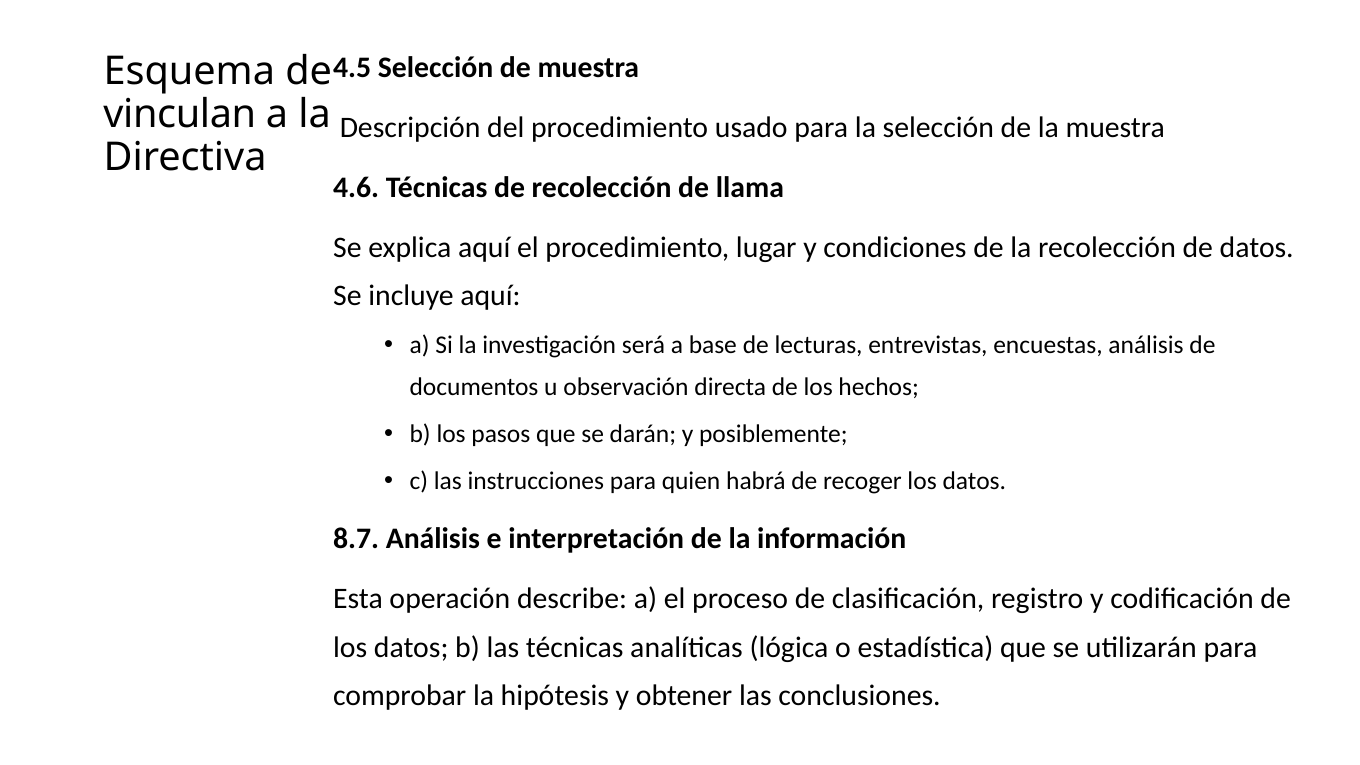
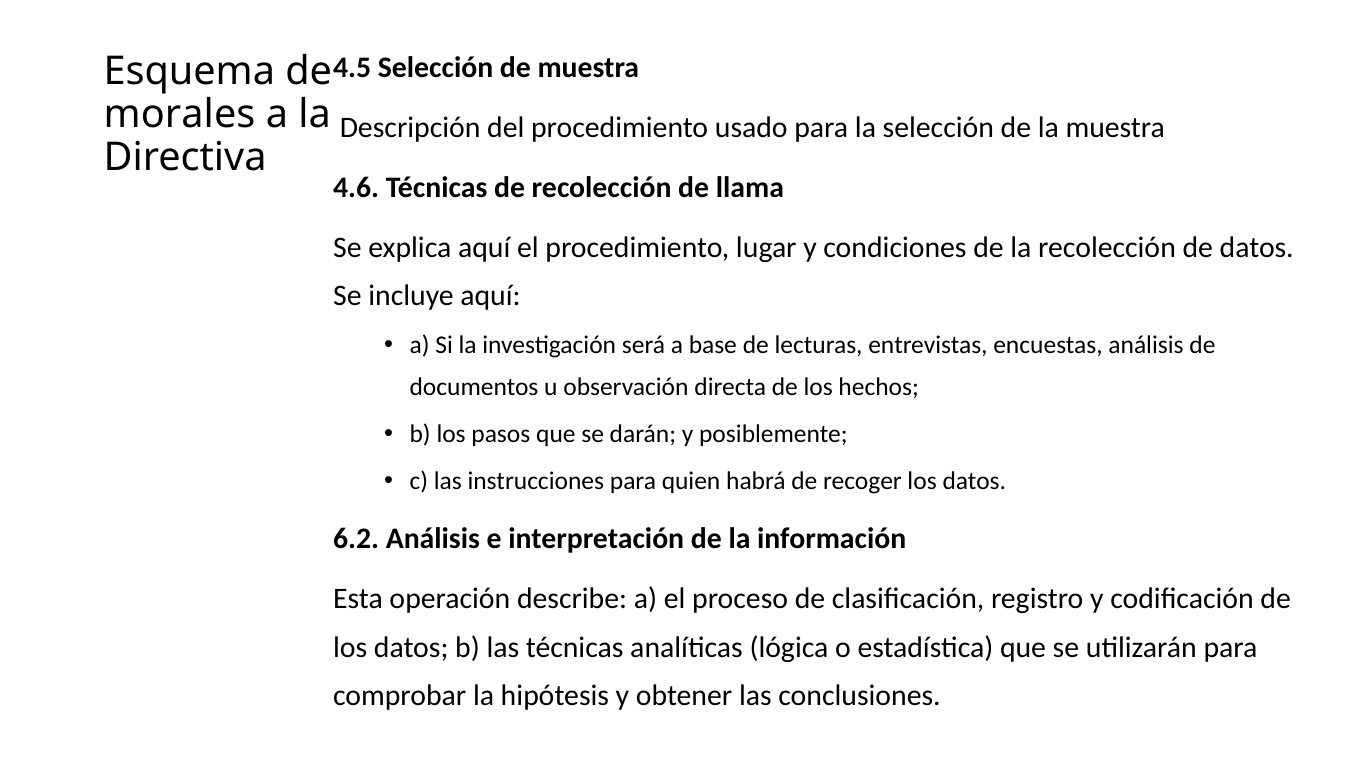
vinculan: vinculan -> morales
8.7: 8.7 -> 6.2
